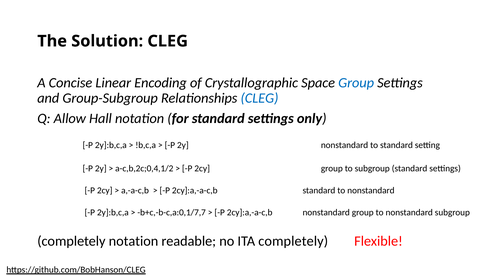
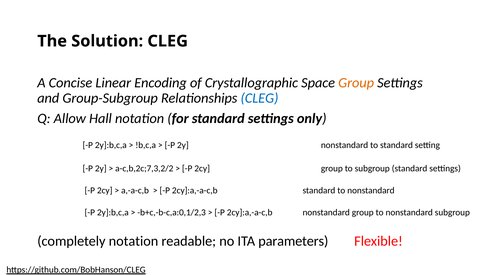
Group at (356, 83) colour: blue -> orange
a-c,b,2c;0,4,1/2: a-c,b,2c;0,4,1/2 -> a-c,b,2c;7,3,2/2
b+c,-b-c,a:0,1/7,7: b+c,-b-c,a:0,1/7,7 -> b+c,-b-c,a:0,1/2,3
ITA completely: completely -> parameters
